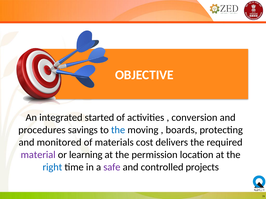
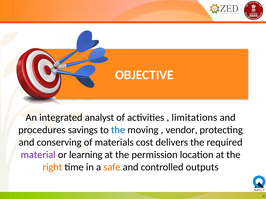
started: started -> analyst
conversion: conversion -> limitations
boards: boards -> vendor
monitored: monitored -> conserving
right colour: blue -> orange
safe colour: purple -> orange
projects: projects -> outputs
